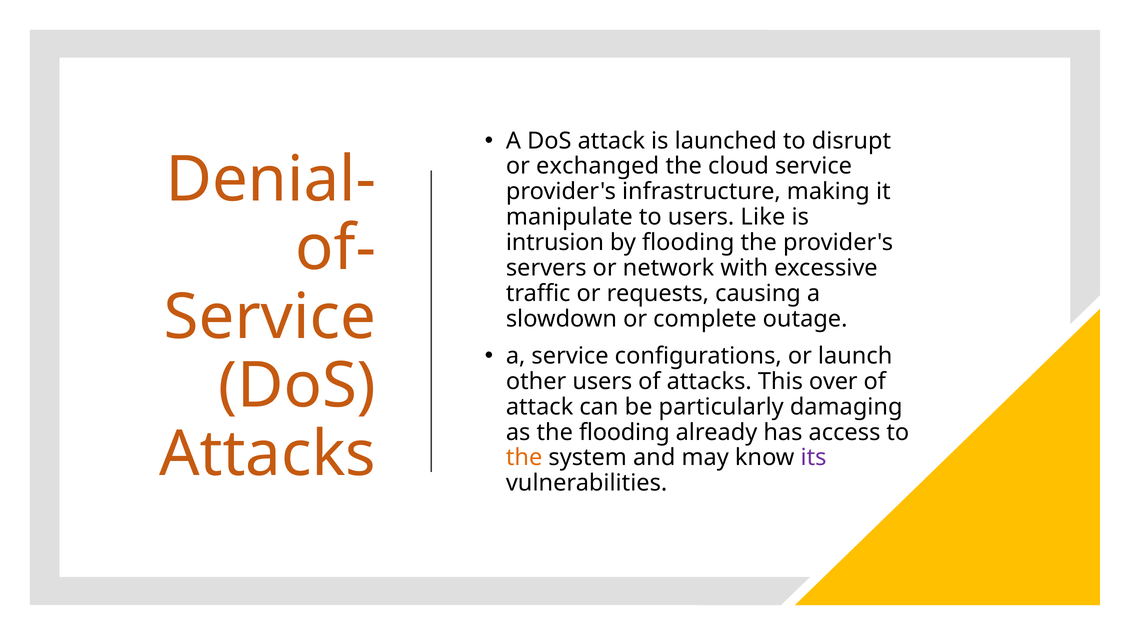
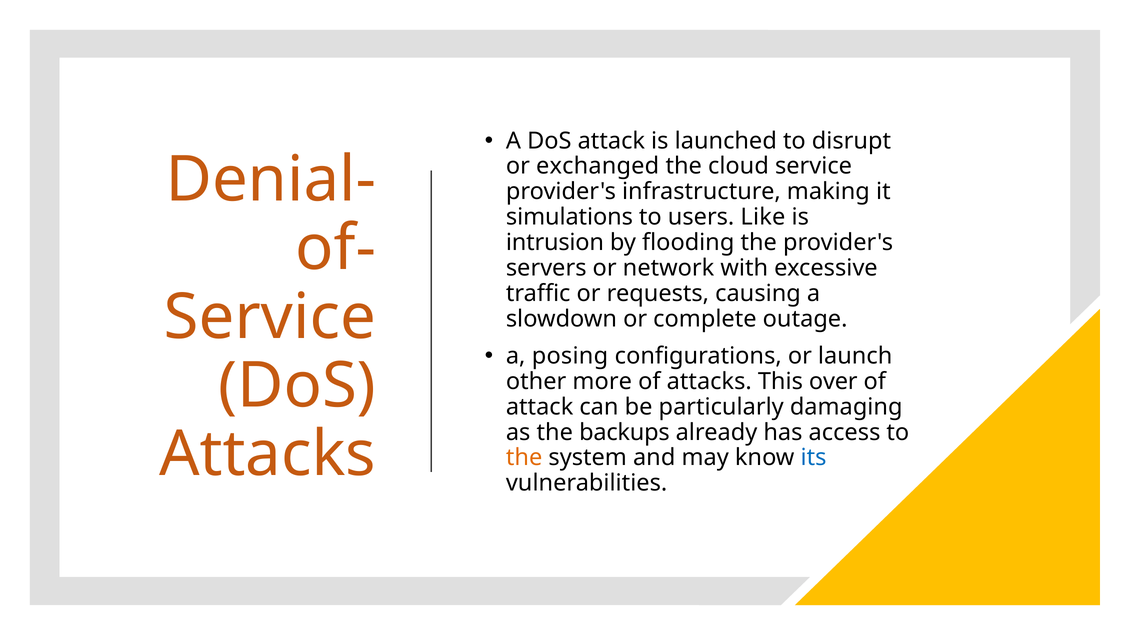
manipulate: manipulate -> simulations
a service: service -> posing
other users: users -> more
the flooding: flooding -> backups
its colour: purple -> blue
